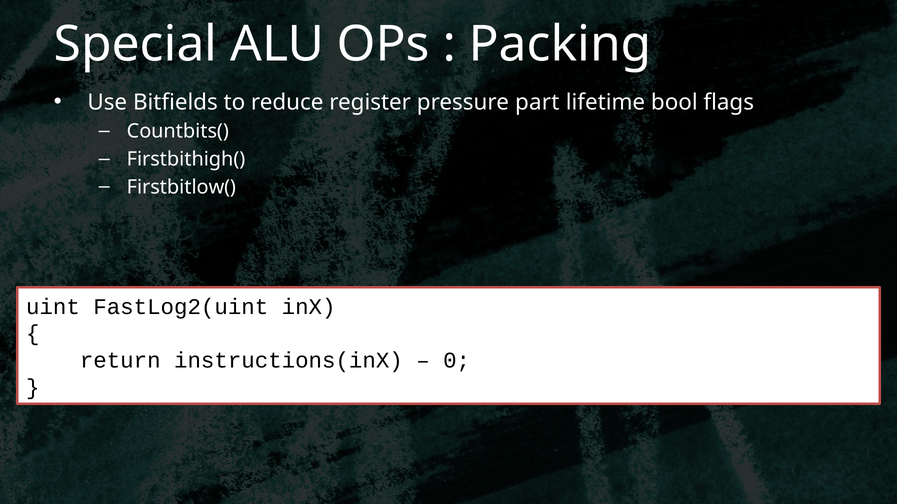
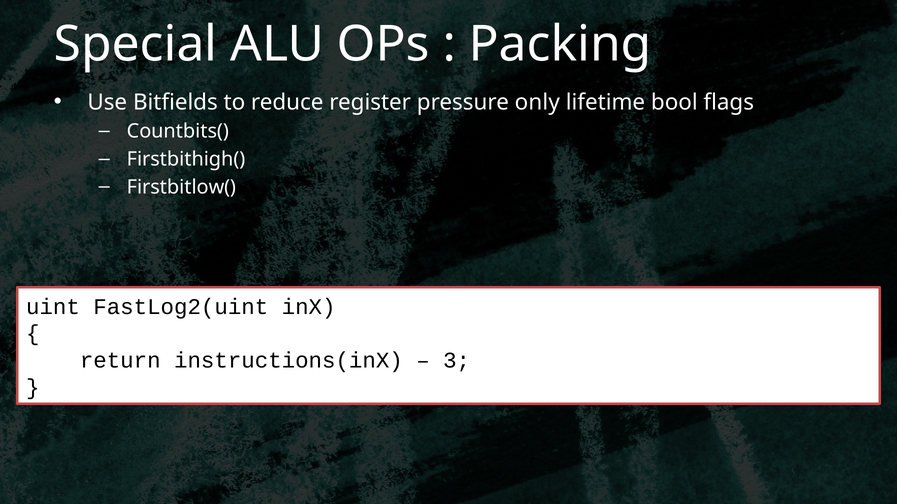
part: part -> only
0: 0 -> 3
